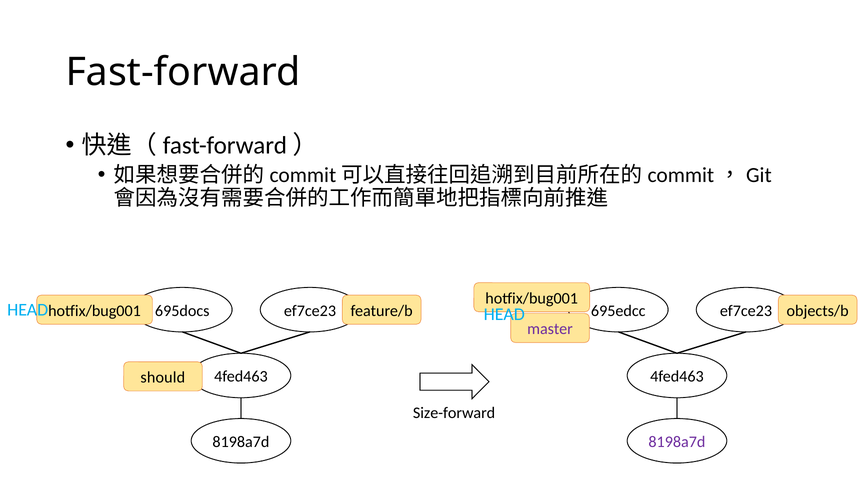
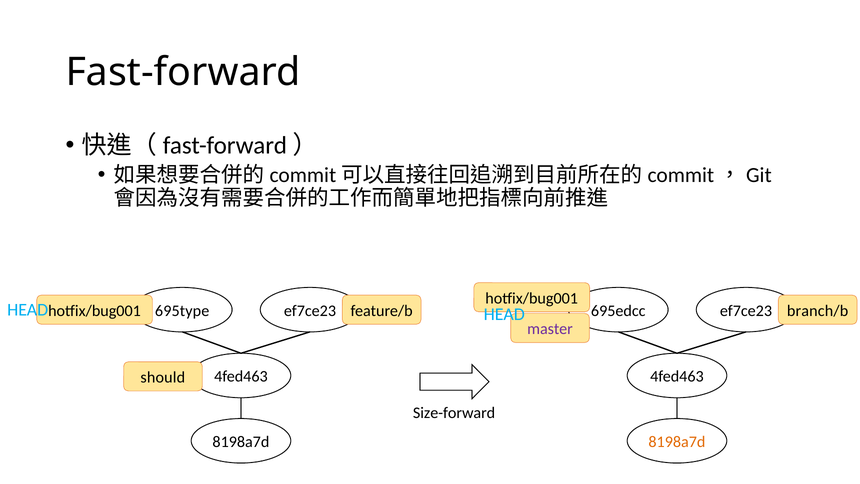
695docs: 695docs -> 695type
objects/b: objects/b -> branch/b
8198a7d at (677, 442) colour: purple -> orange
